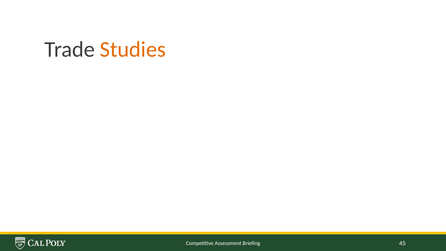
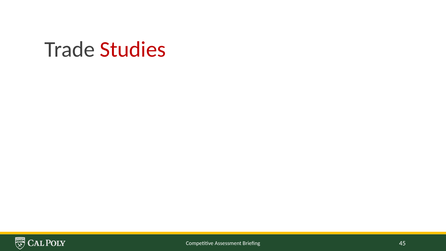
Studies colour: orange -> red
